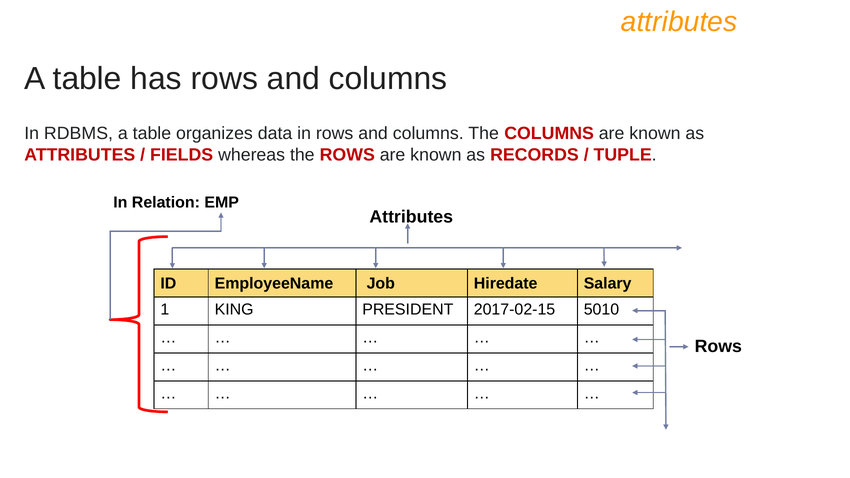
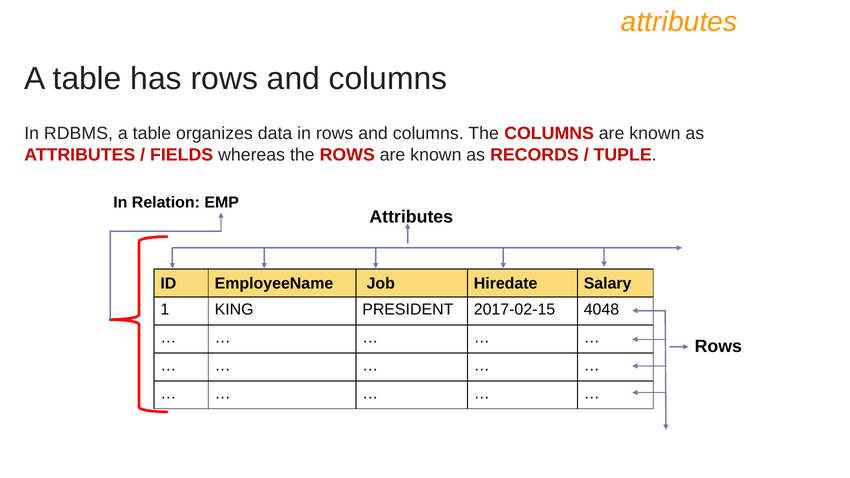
5010: 5010 -> 4048
